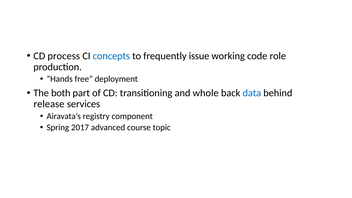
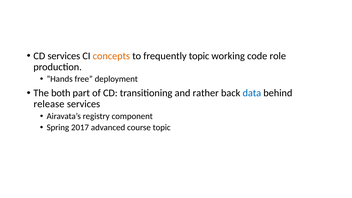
CD process: process -> services
concepts colour: blue -> orange
frequently issue: issue -> topic
whole: whole -> rather
